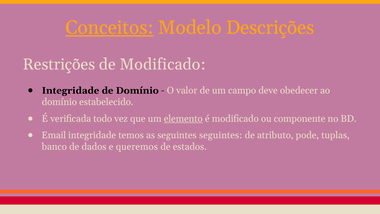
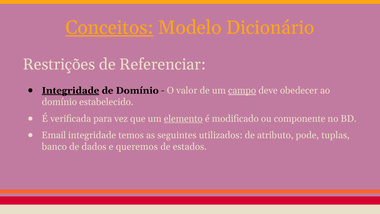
Descrições: Descrições -> Dicionário
de Modificado: Modificado -> Referenciar
Integridade at (71, 90) underline: none -> present
campo underline: none -> present
todo: todo -> para
seguintes seguintes: seguintes -> utilizados
